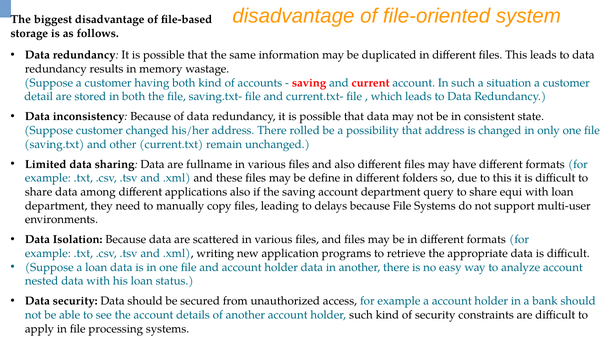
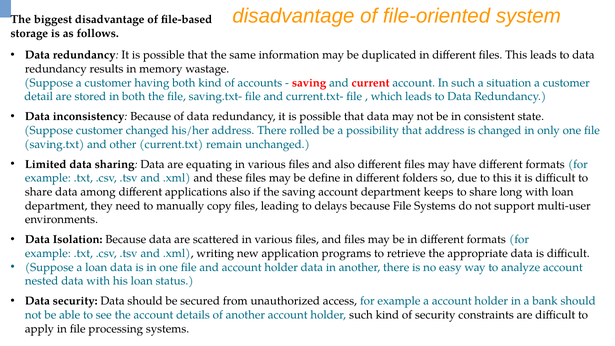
fullname: fullname -> equating
query: query -> keeps
equi: equi -> long
